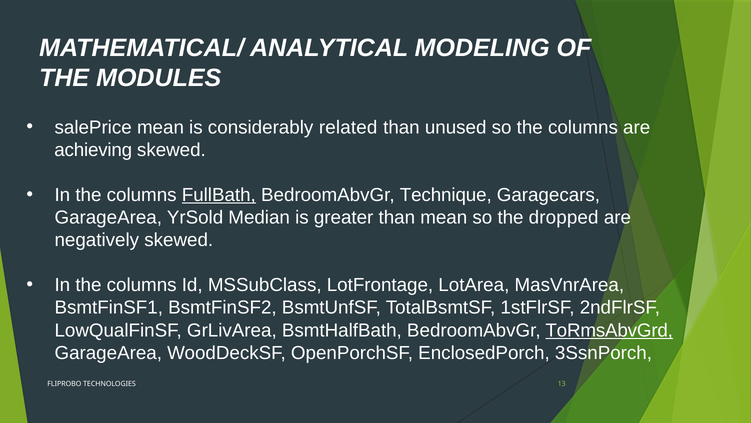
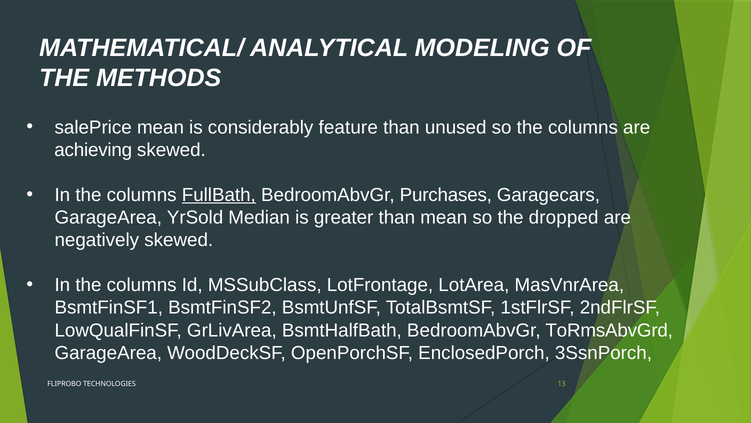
MODULES: MODULES -> METHODS
related: related -> feature
Technique: Technique -> Purchases
ToRmsAbvGrd underline: present -> none
